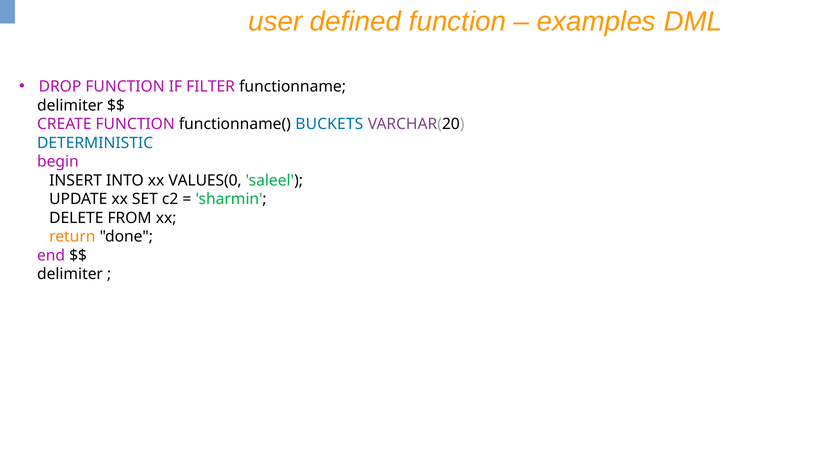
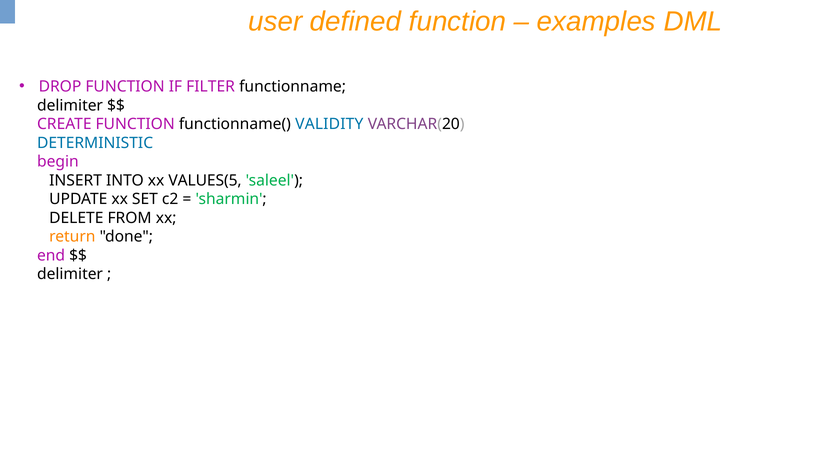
BUCKETS: BUCKETS -> VALIDITY
VALUES(0: VALUES(0 -> VALUES(5
